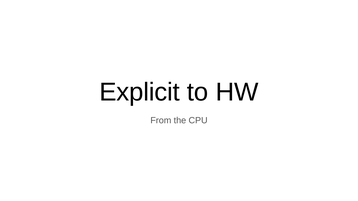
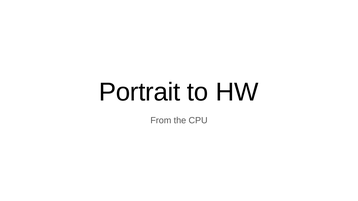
Explicit: Explicit -> Portrait
